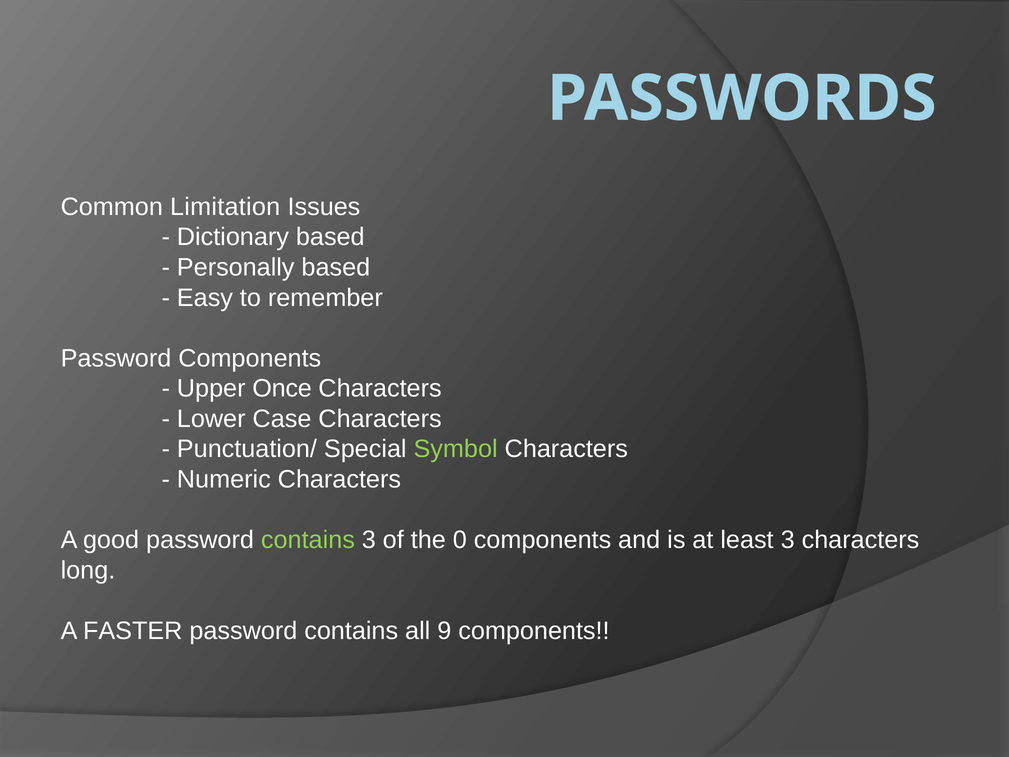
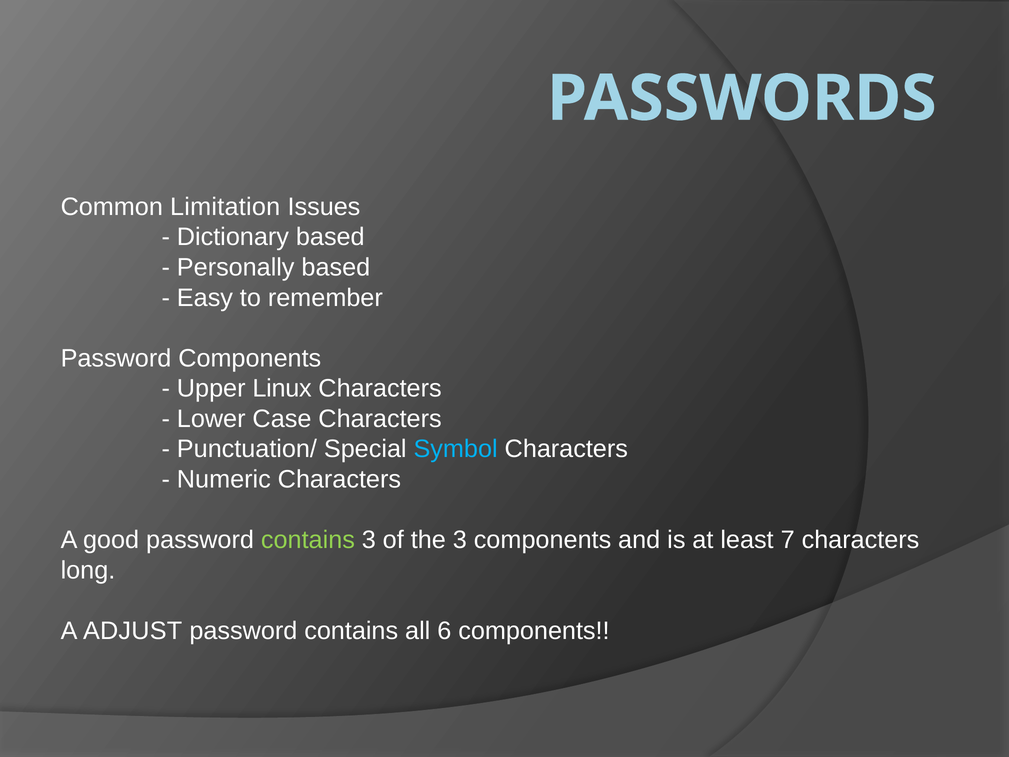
Once: Once -> Linux
Symbol colour: light green -> light blue
the 0: 0 -> 3
least 3: 3 -> 7
FASTER: FASTER -> ADJUST
9: 9 -> 6
